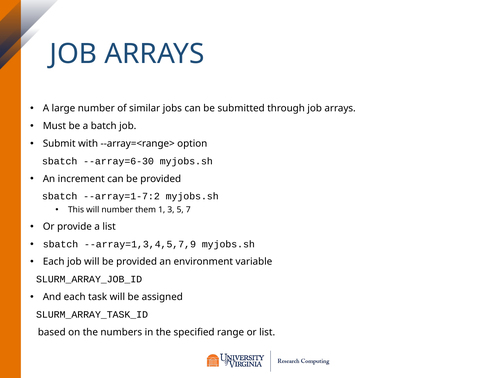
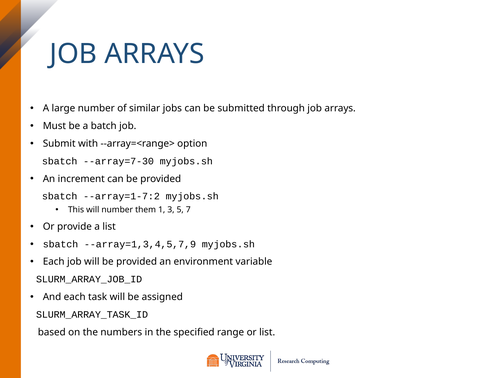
--array=6-30: --array=6-30 -> --array=7-30
